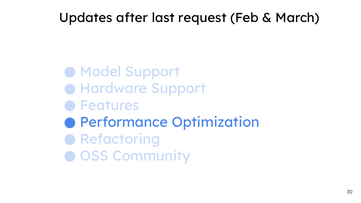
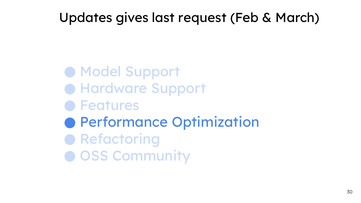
after: after -> gives
